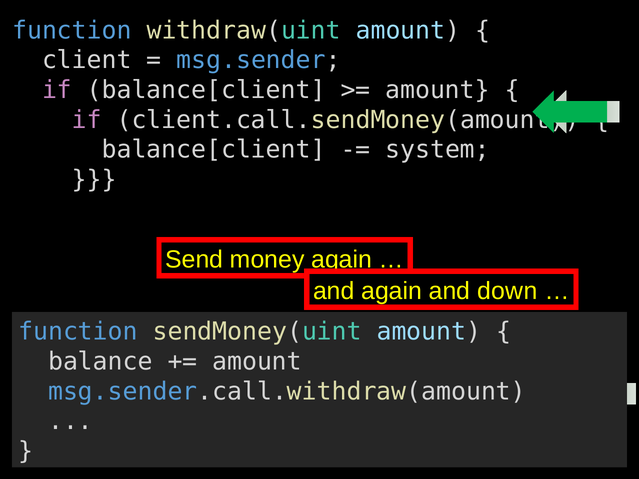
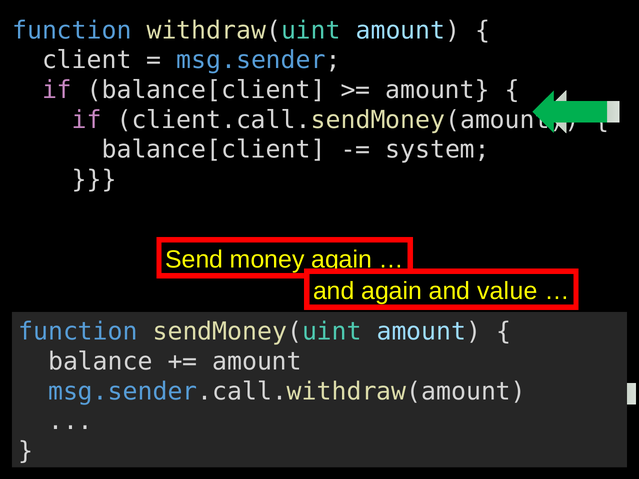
down: down -> value
